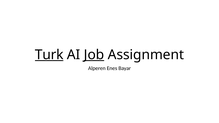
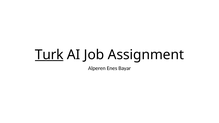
Job underline: present -> none
